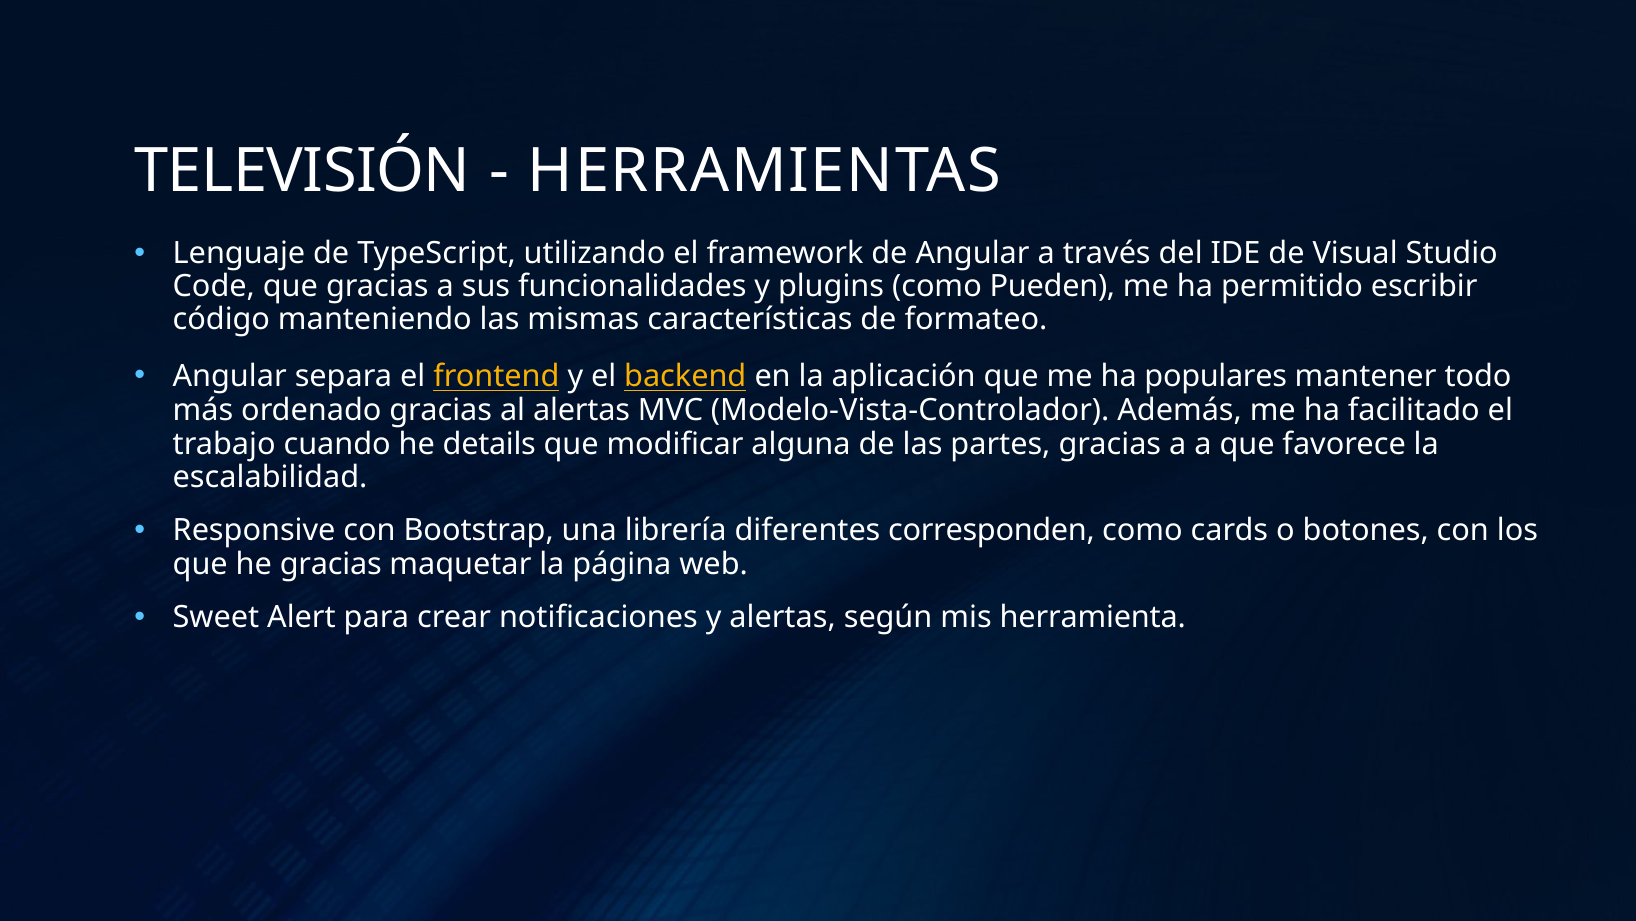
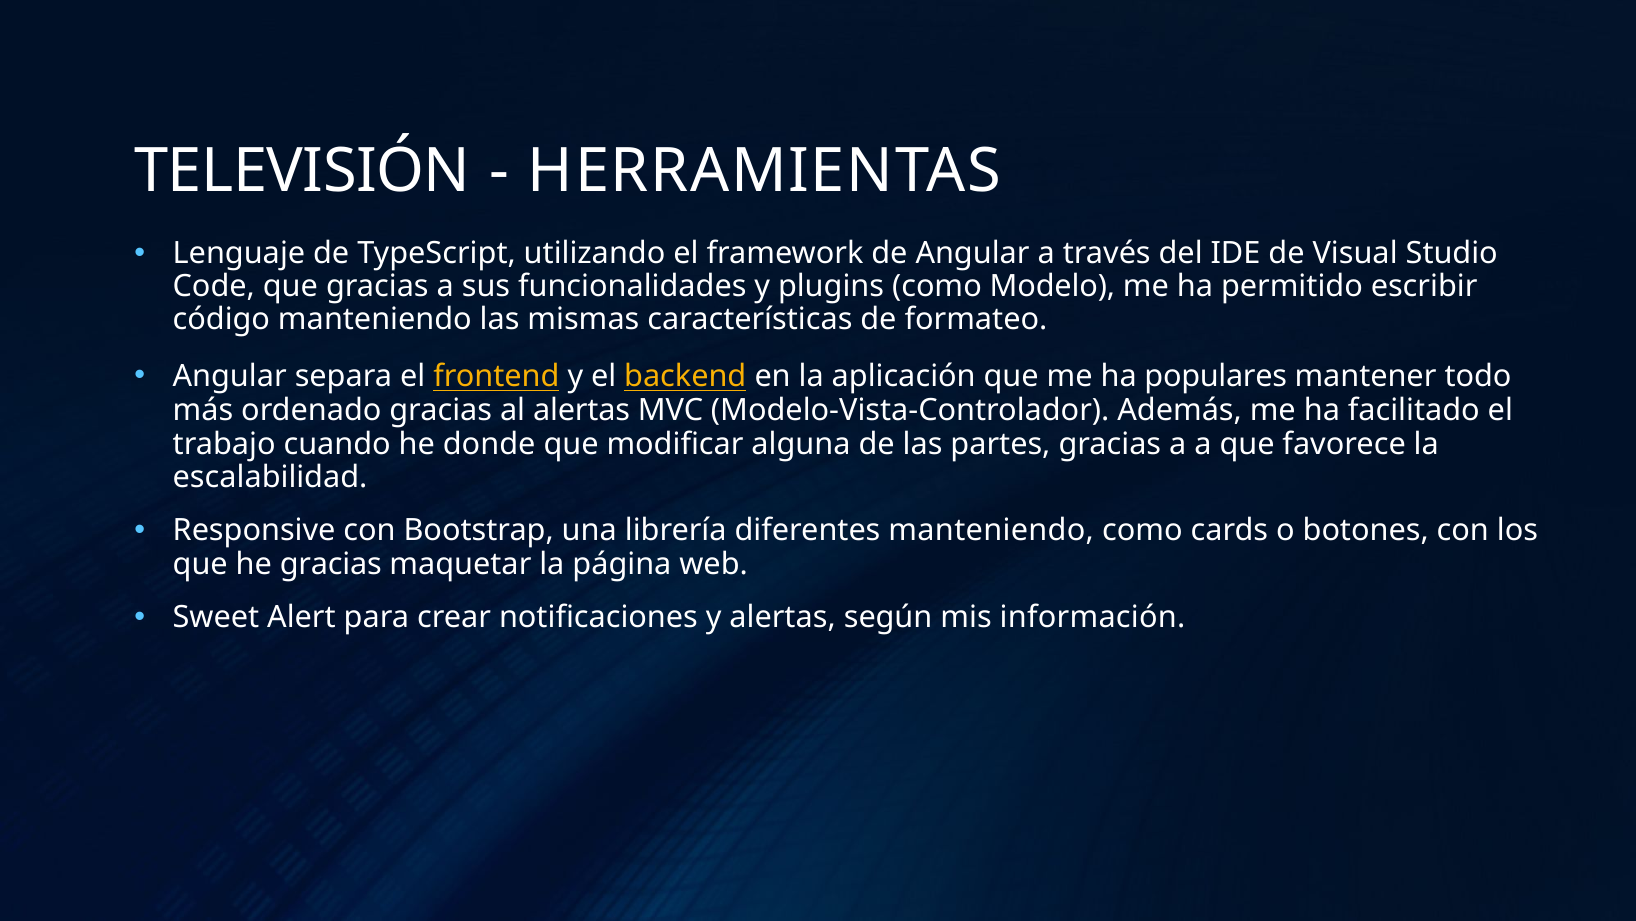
Pueden: Pueden -> Modelo
details: details -> donde
diferentes corresponden: corresponden -> manteniendo
herramienta: herramienta -> información
